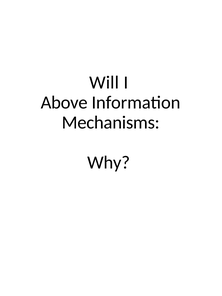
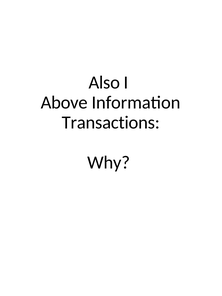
Will: Will -> Also
Mechanisms: Mechanisms -> Transactions
